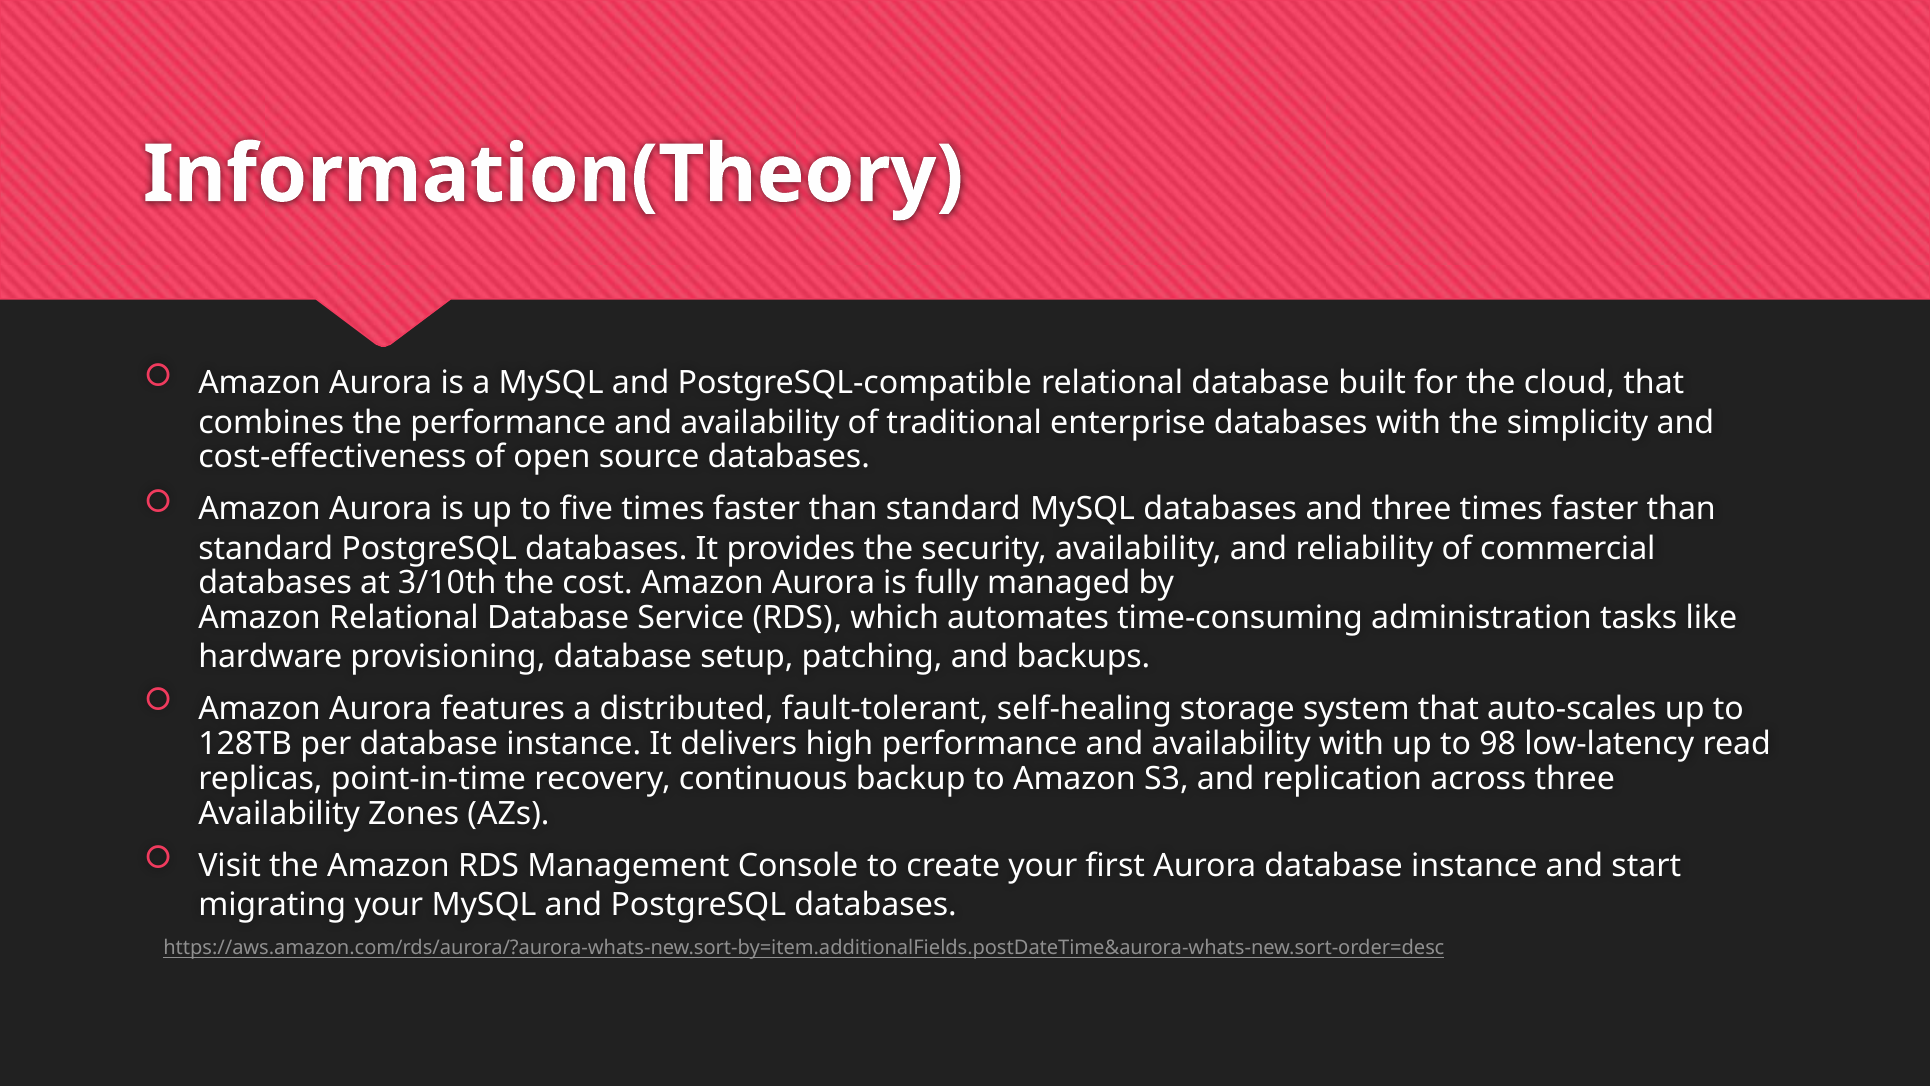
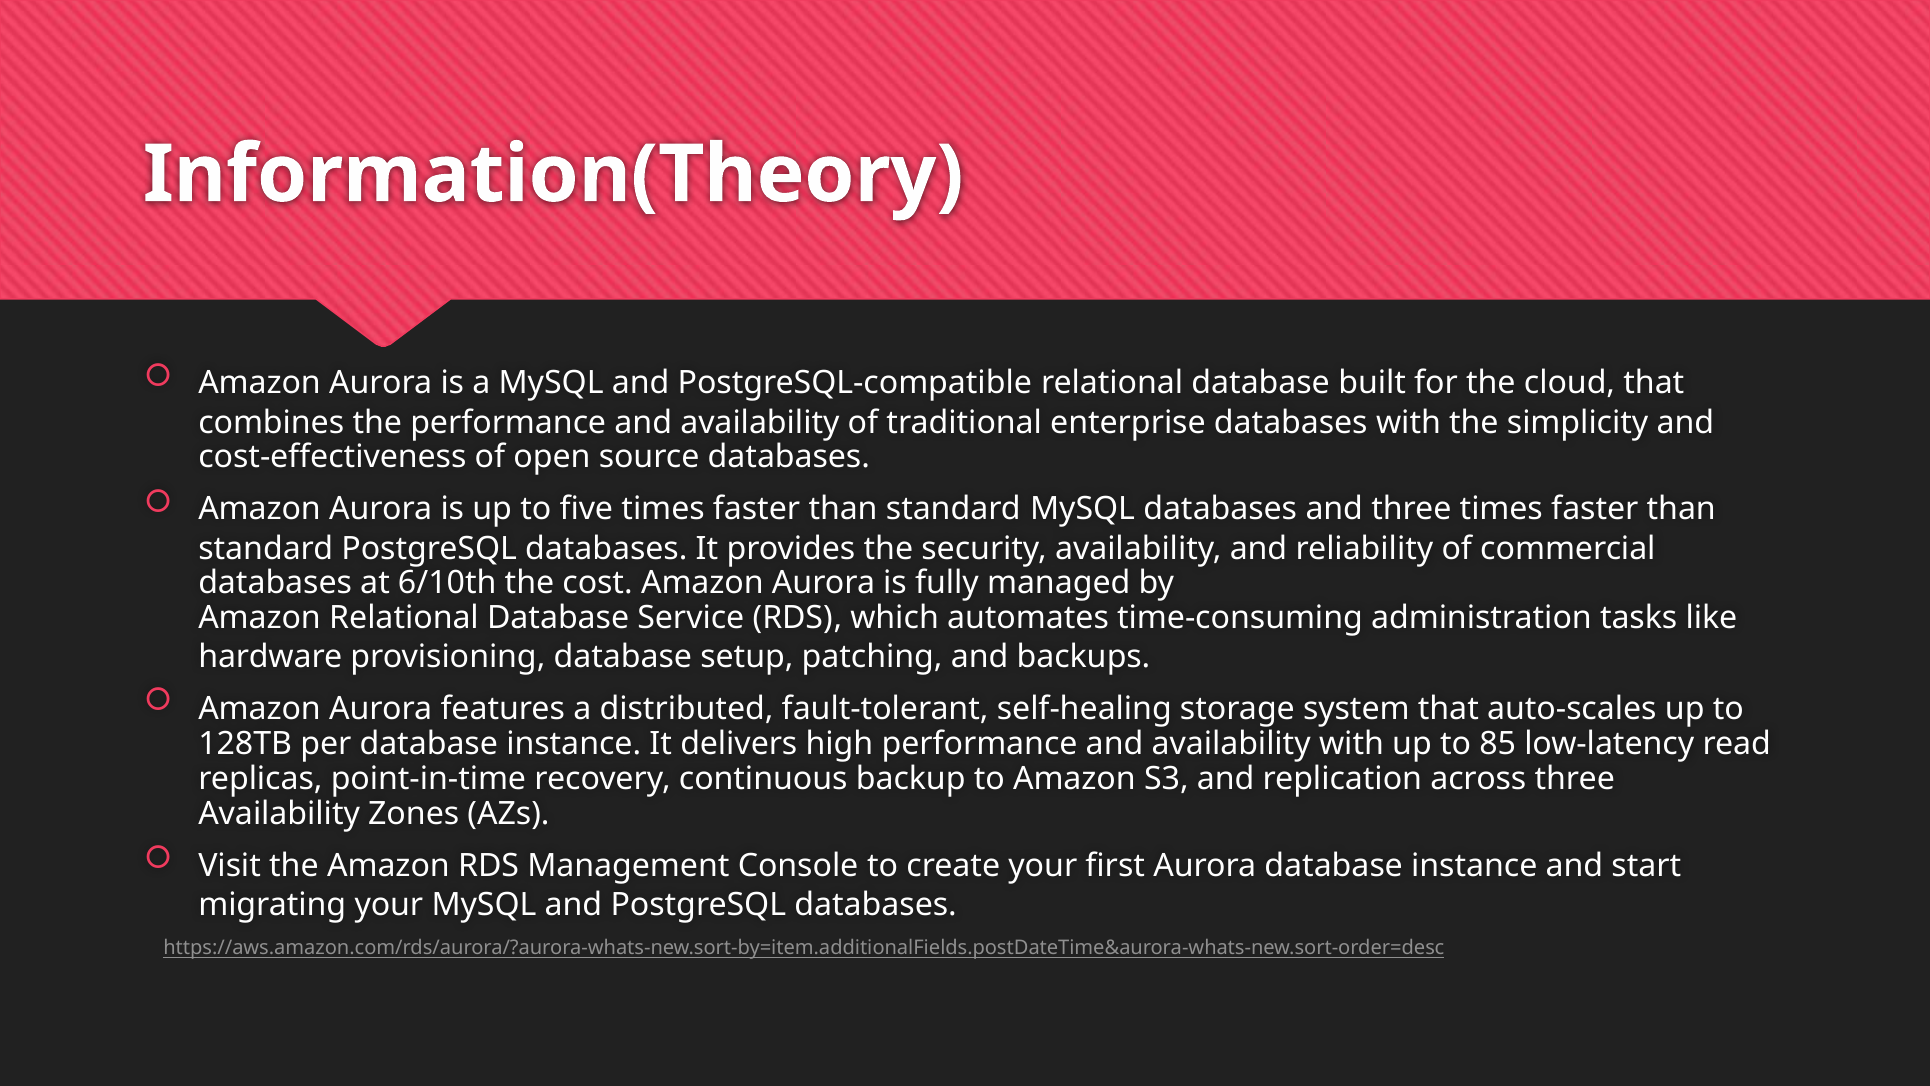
3/10th: 3/10th -> 6/10th
98: 98 -> 85
